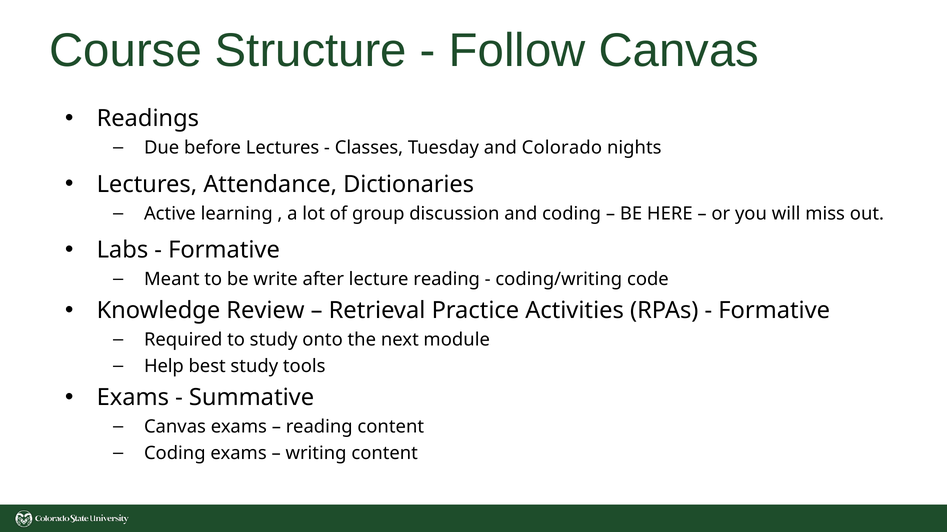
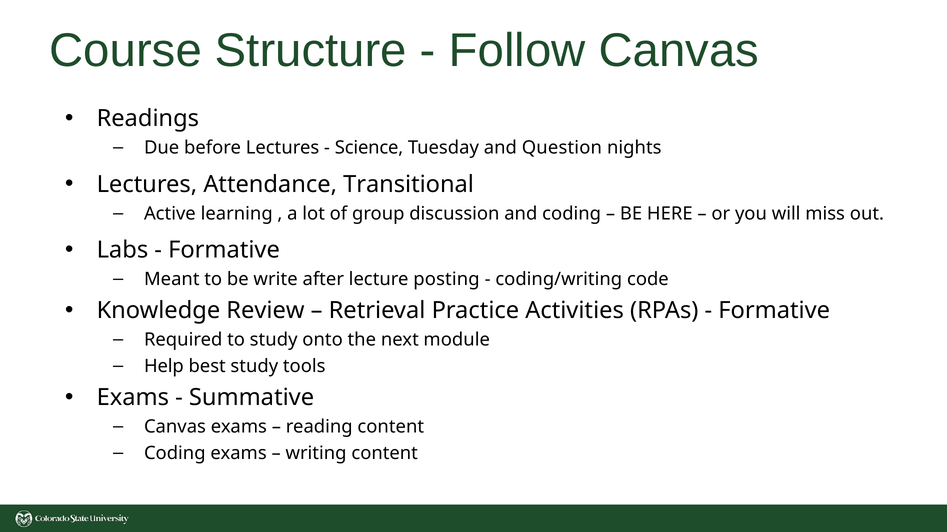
Classes: Classes -> Science
Colorado: Colorado -> Question
Dictionaries: Dictionaries -> Transitional
lecture reading: reading -> posting
